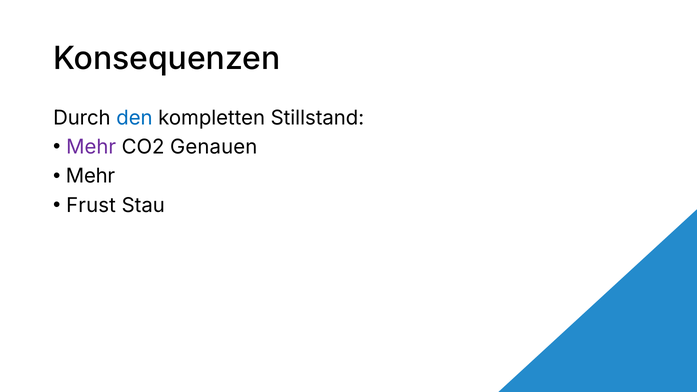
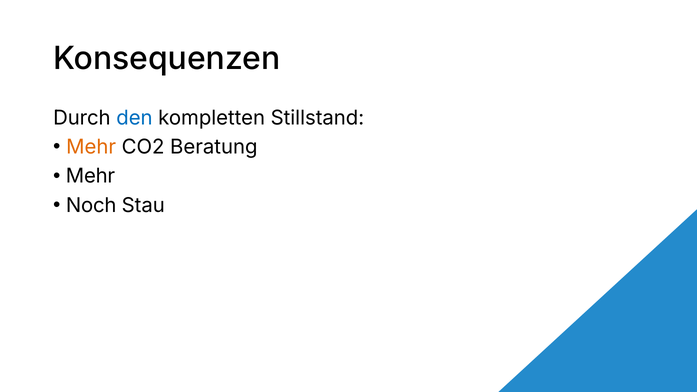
Mehr at (91, 147) colour: purple -> orange
Genauen: Genauen -> Beratung
Frust: Frust -> Noch
